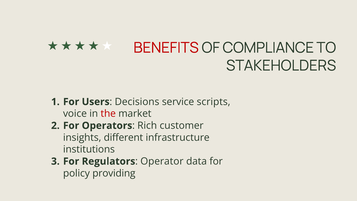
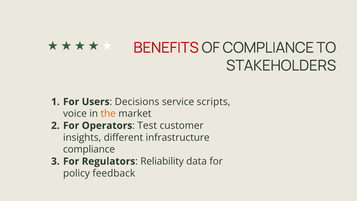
the colour: red -> orange
Rich: Rich -> Test
institutions at (89, 149): institutions -> compliance
Operator: Operator -> Reliability
providing: providing -> feedback
